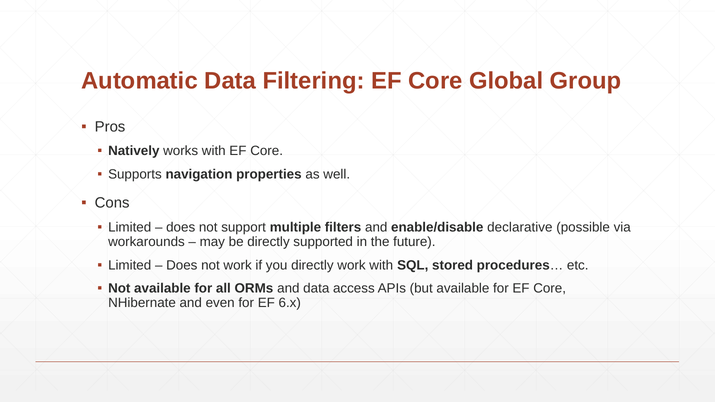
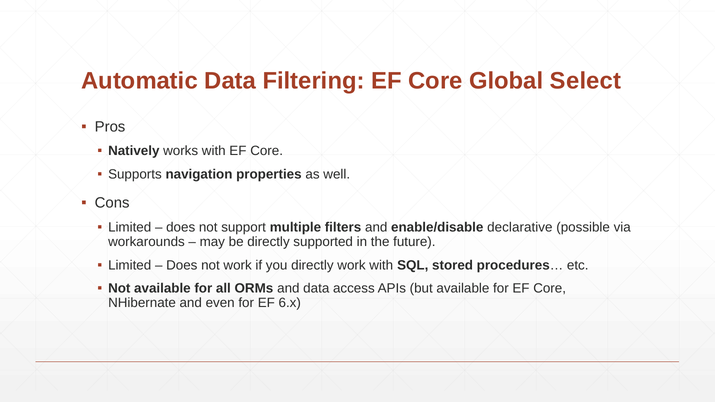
Group: Group -> Select
